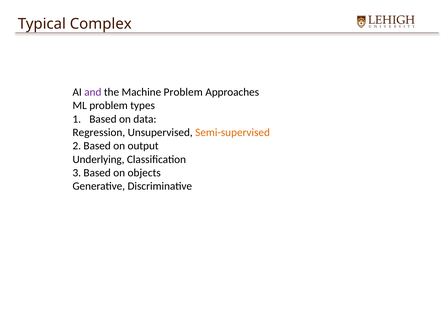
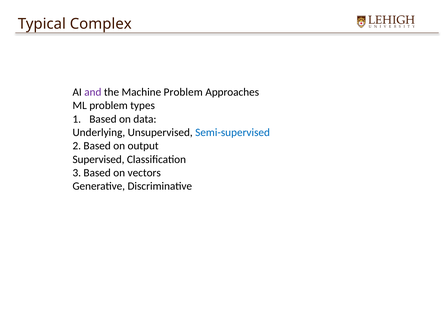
Regression: Regression -> Underlying
Semi-supervised colour: orange -> blue
Underlying: Underlying -> Supervised
objects: objects -> vectors
